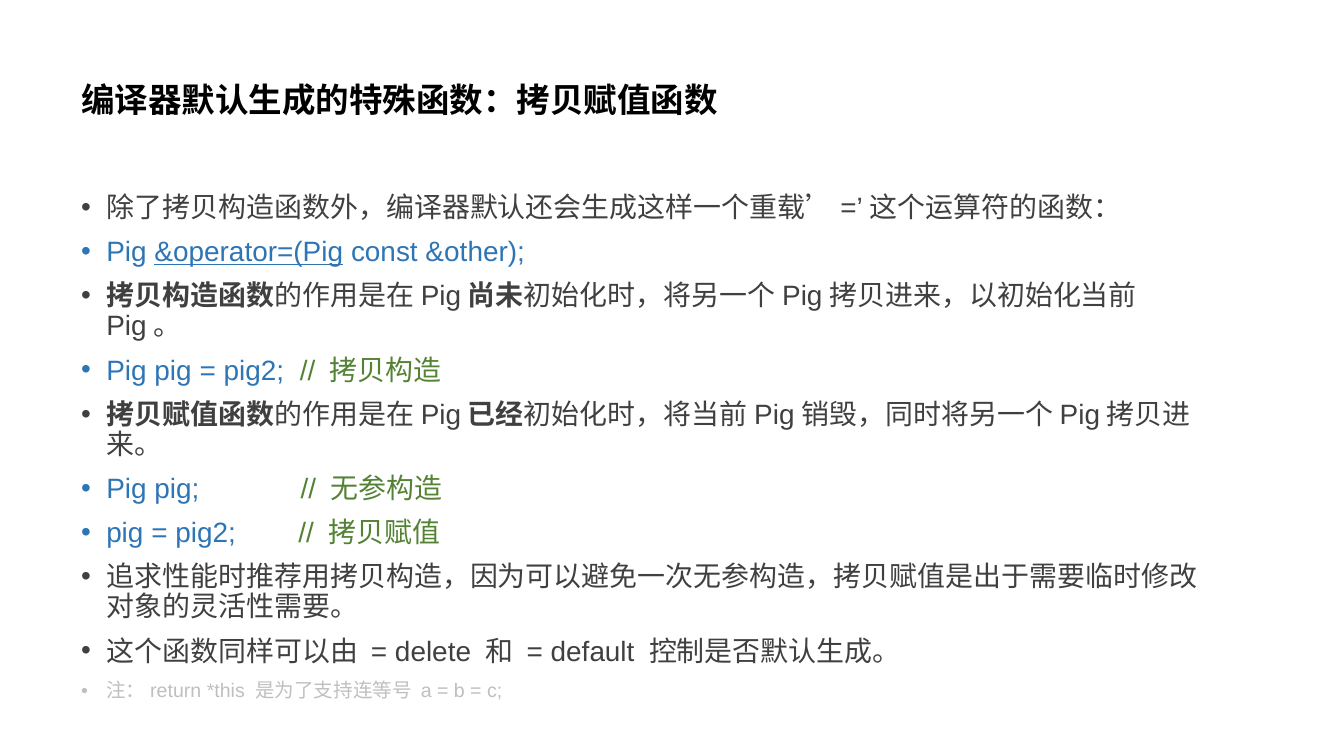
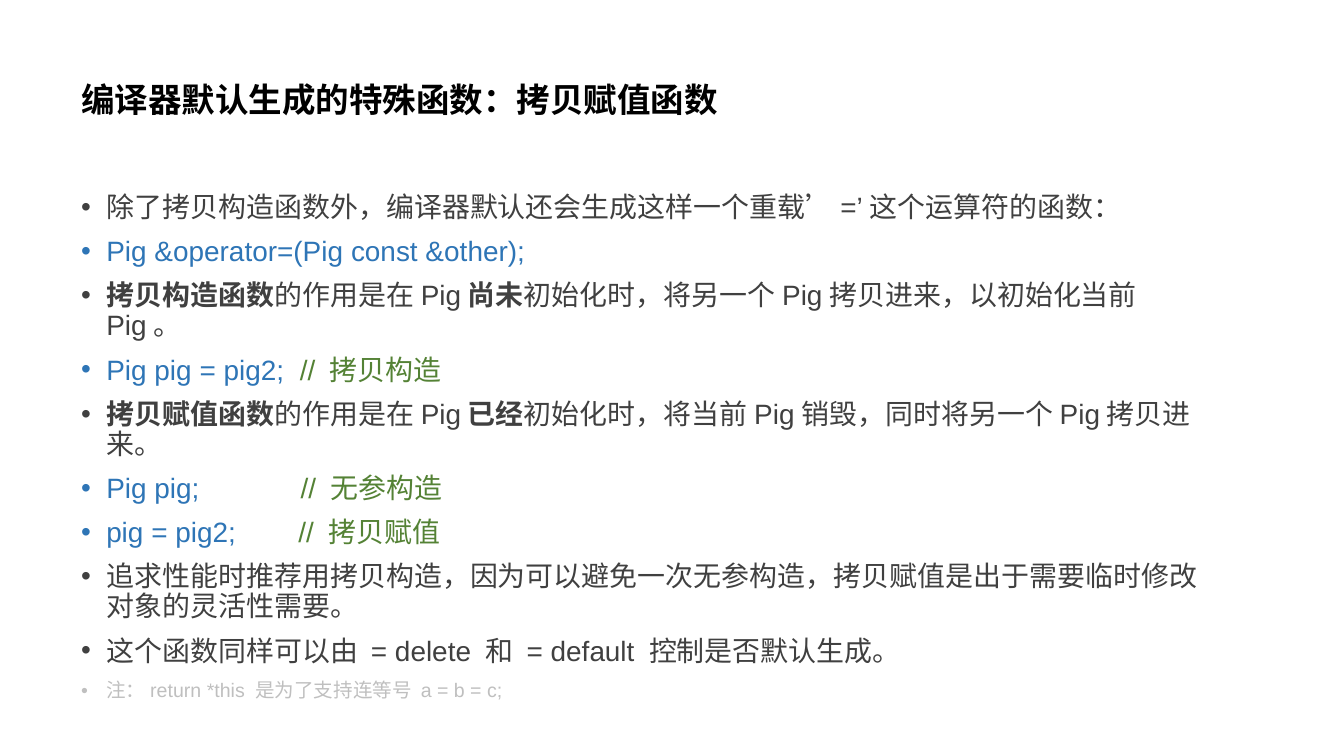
&operator=(Pig underline: present -> none
